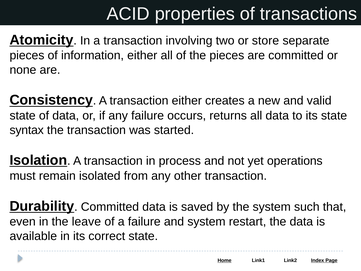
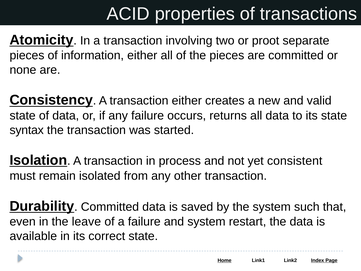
store: store -> proot
operations: operations -> consistent
